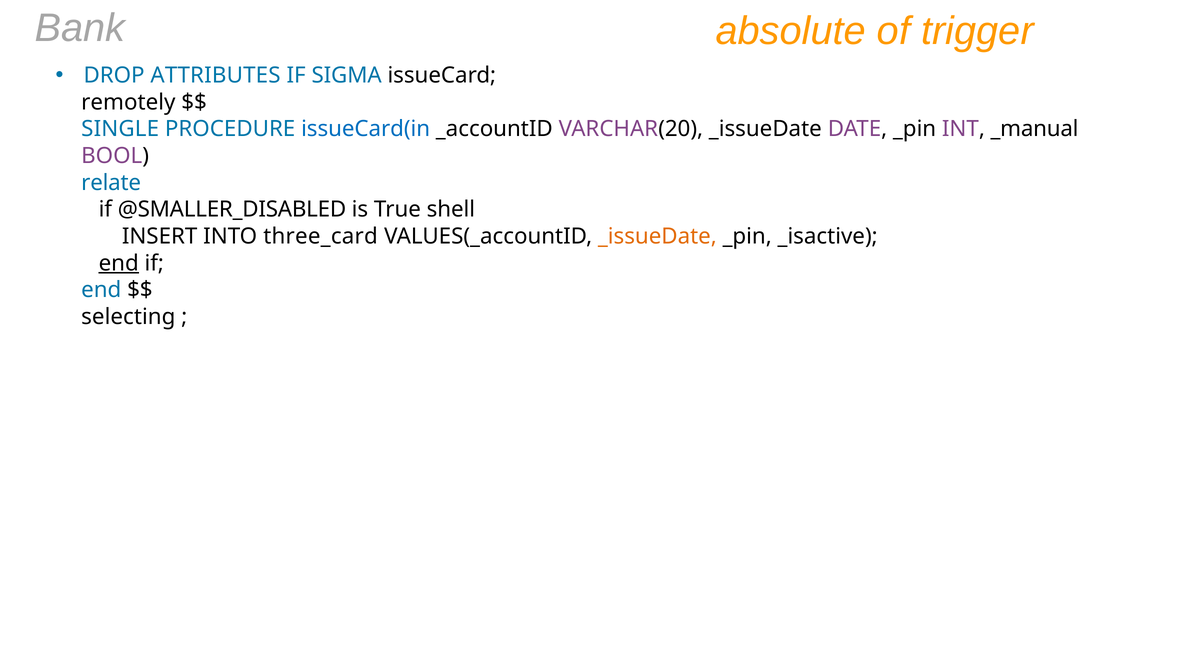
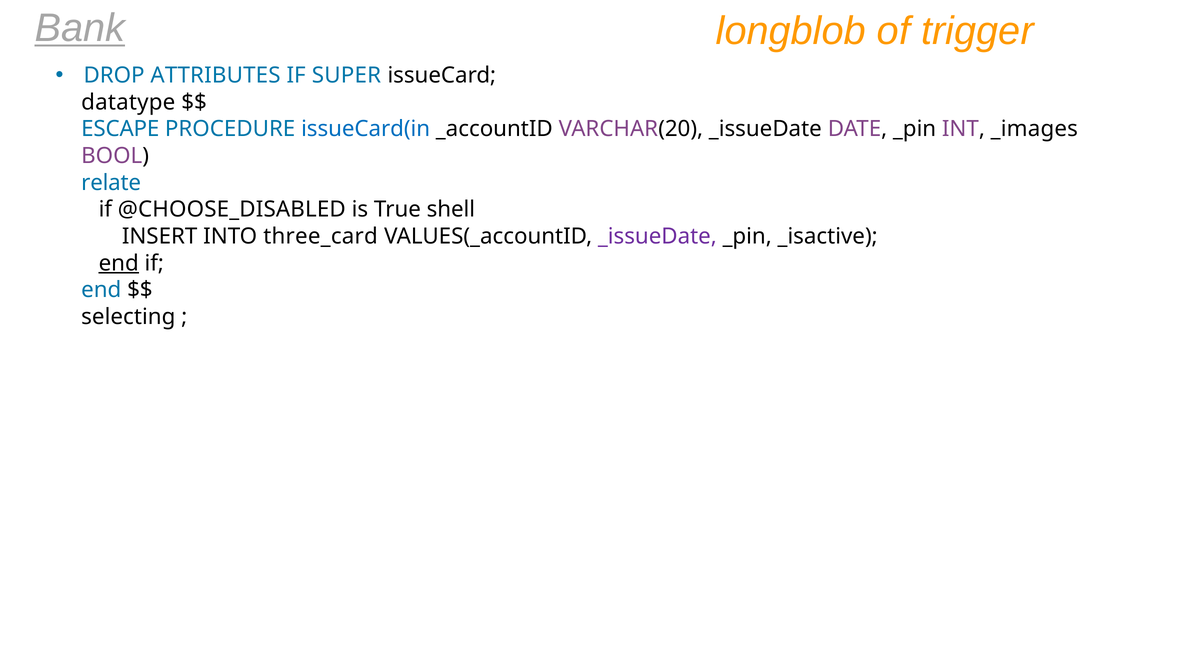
Bank underline: none -> present
absolute: absolute -> longblob
SIGMA: SIGMA -> SUPER
remotely: remotely -> datatype
SINGLE: SINGLE -> ESCAPE
_manual: _manual -> _images
@SMALLER_DISABLED: @SMALLER_DISABLED -> @CHOOSE_DISABLED
_issueDate at (657, 236) colour: orange -> purple
